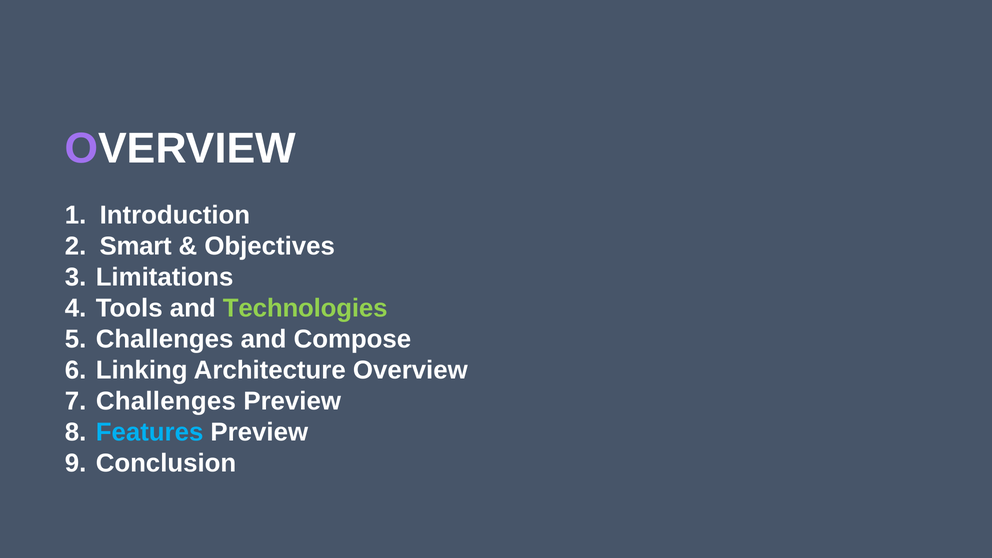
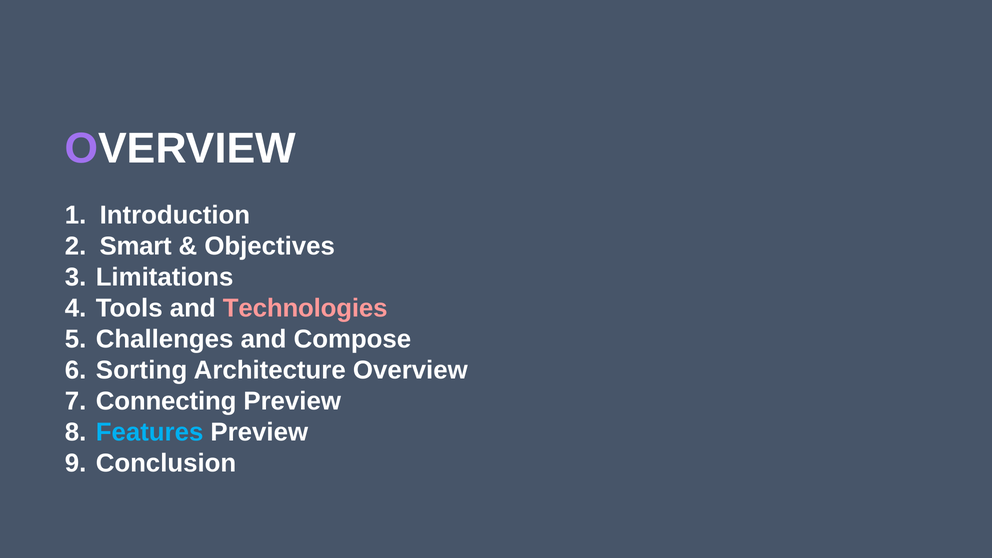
Technologies colour: light green -> pink
Linking: Linking -> Sorting
Challenges at (166, 401): Challenges -> Connecting
